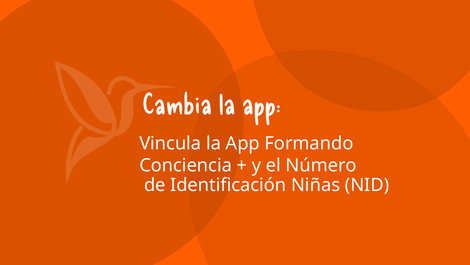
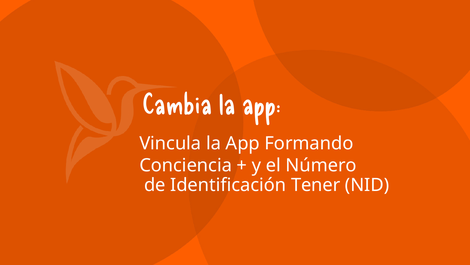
Niñas: Niñas -> Tener
